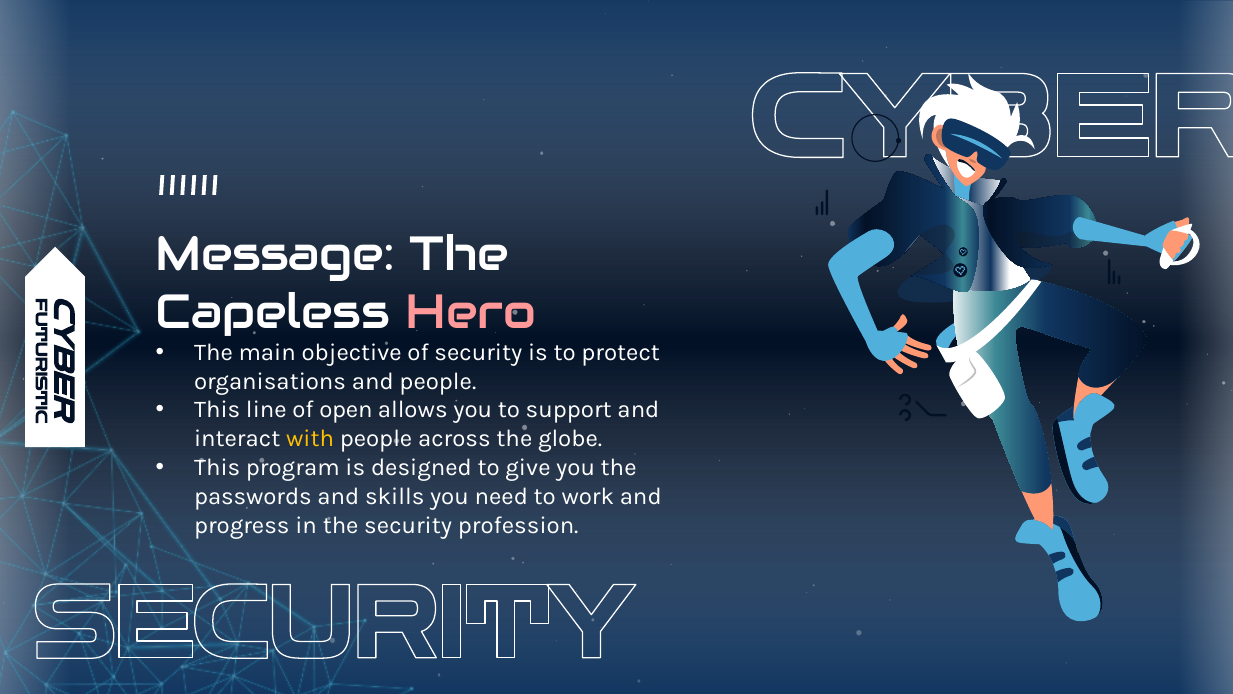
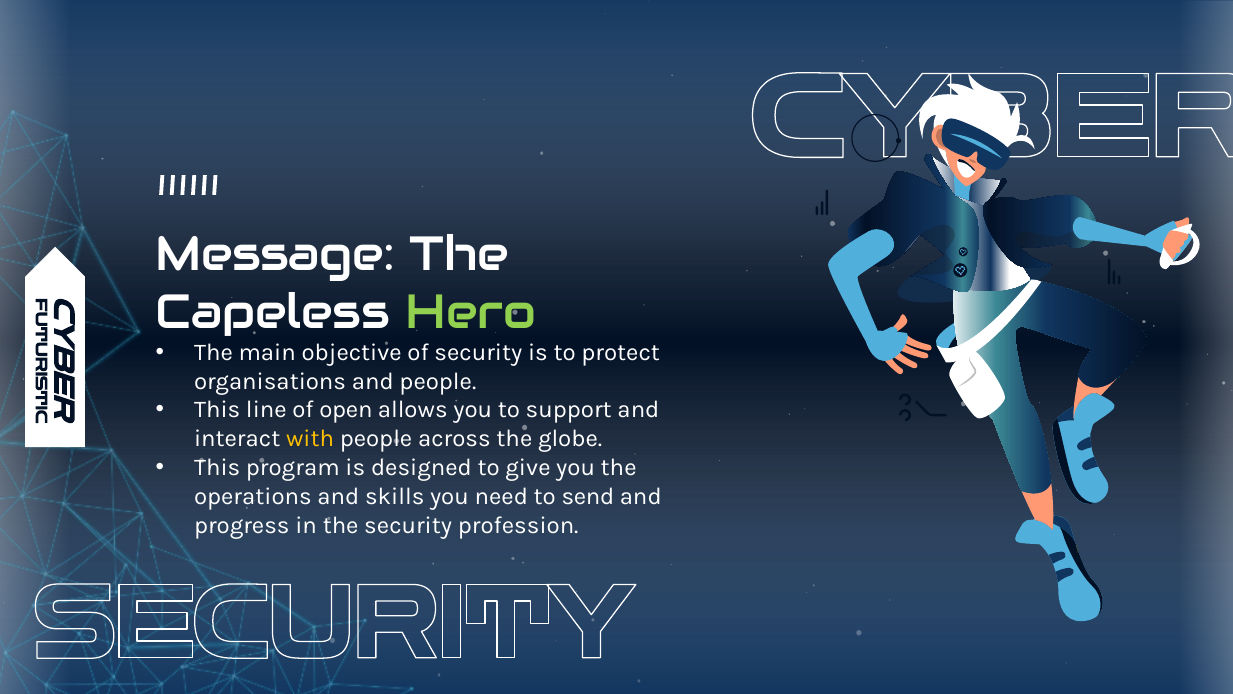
Hero colour: pink -> light green
passwords: passwords -> operations
work: work -> send
